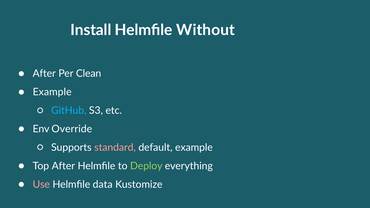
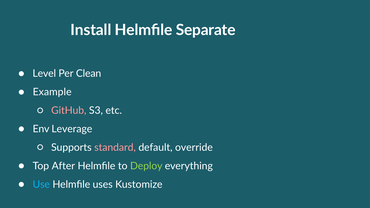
Without: Without -> Separate
After at (44, 74): After -> Level
GitHub colour: light blue -> pink
Override: Override -> Leverage
default example: example -> override
Use colour: pink -> light blue
data: data -> uses
